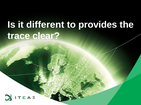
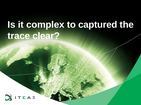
different: different -> complex
provides: provides -> captured
